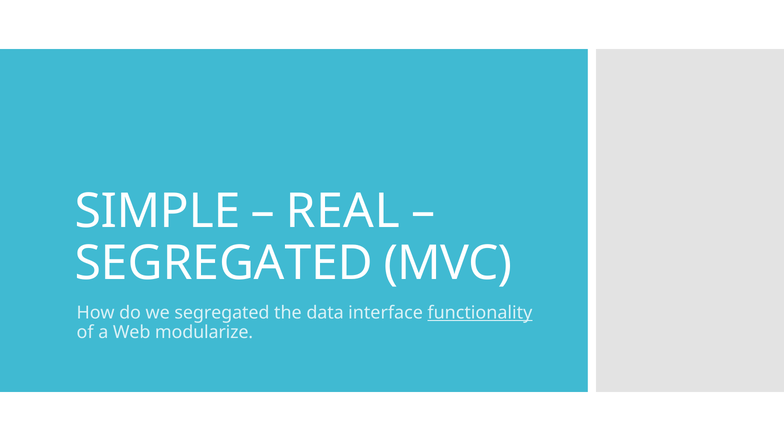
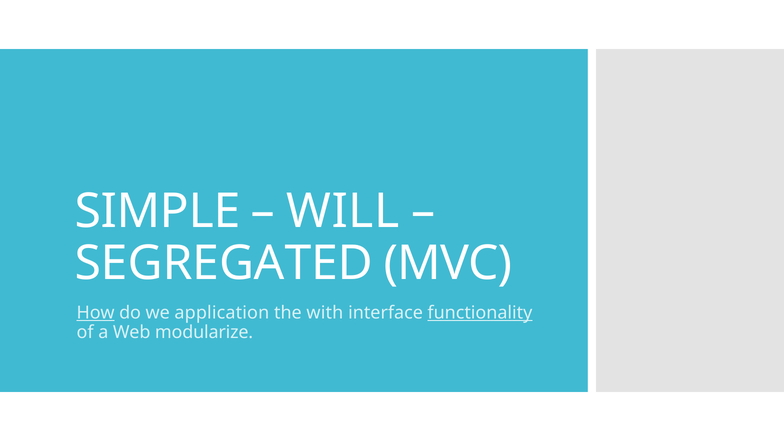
REAL: REAL -> WILL
How underline: none -> present
we segregated: segregated -> application
data: data -> with
